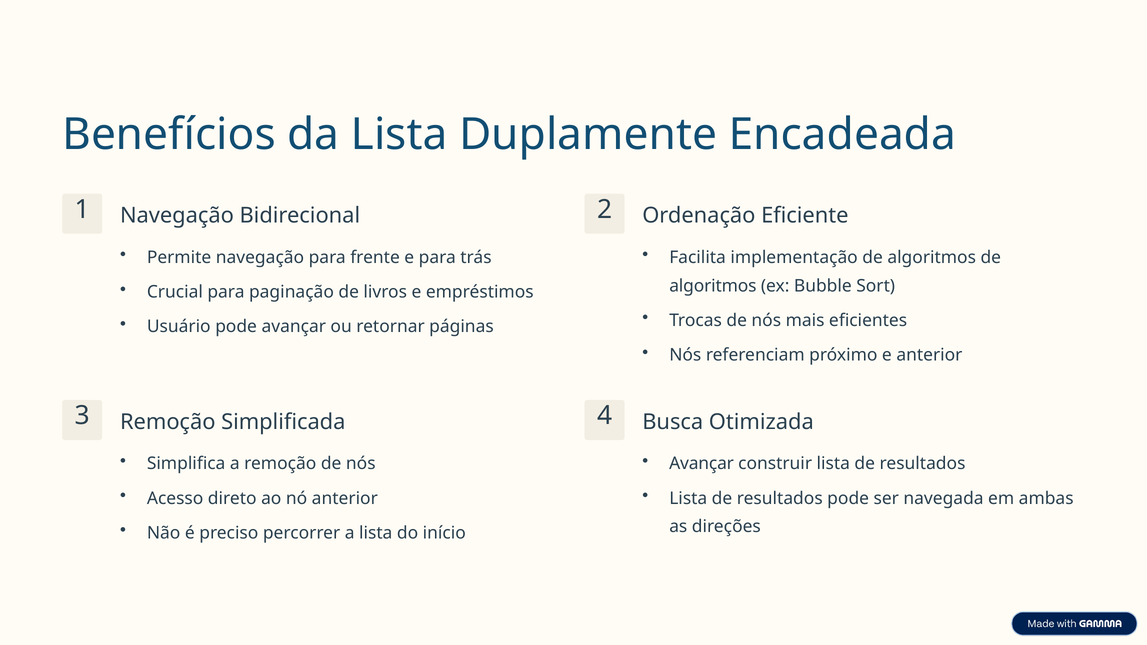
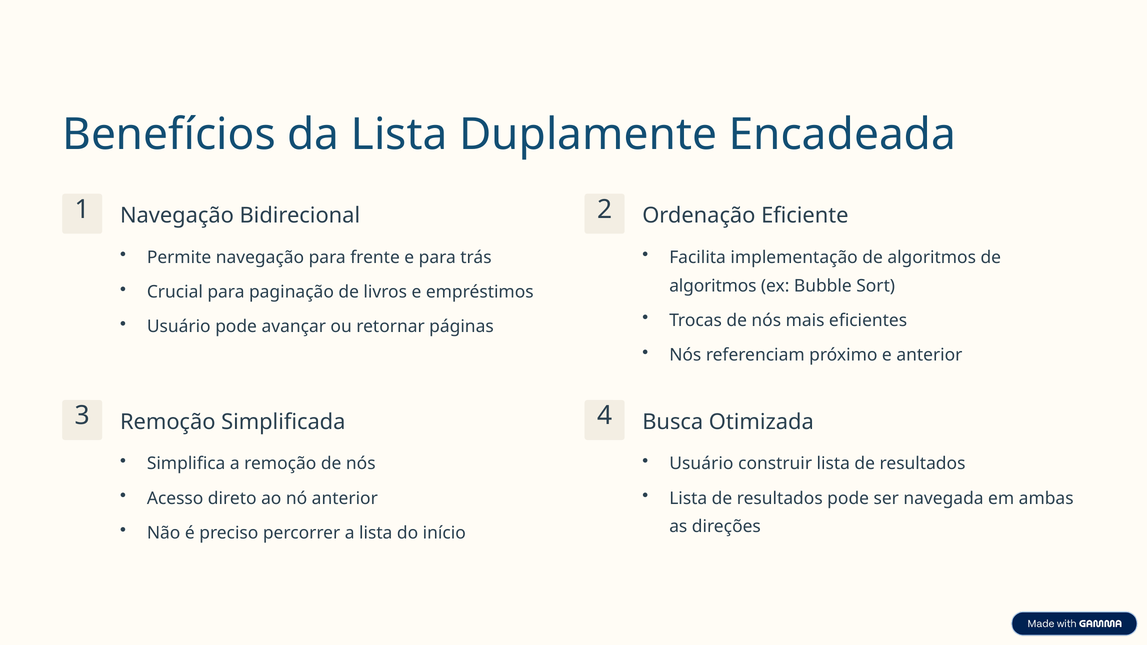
Avançar at (702, 464): Avançar -> Usuário
